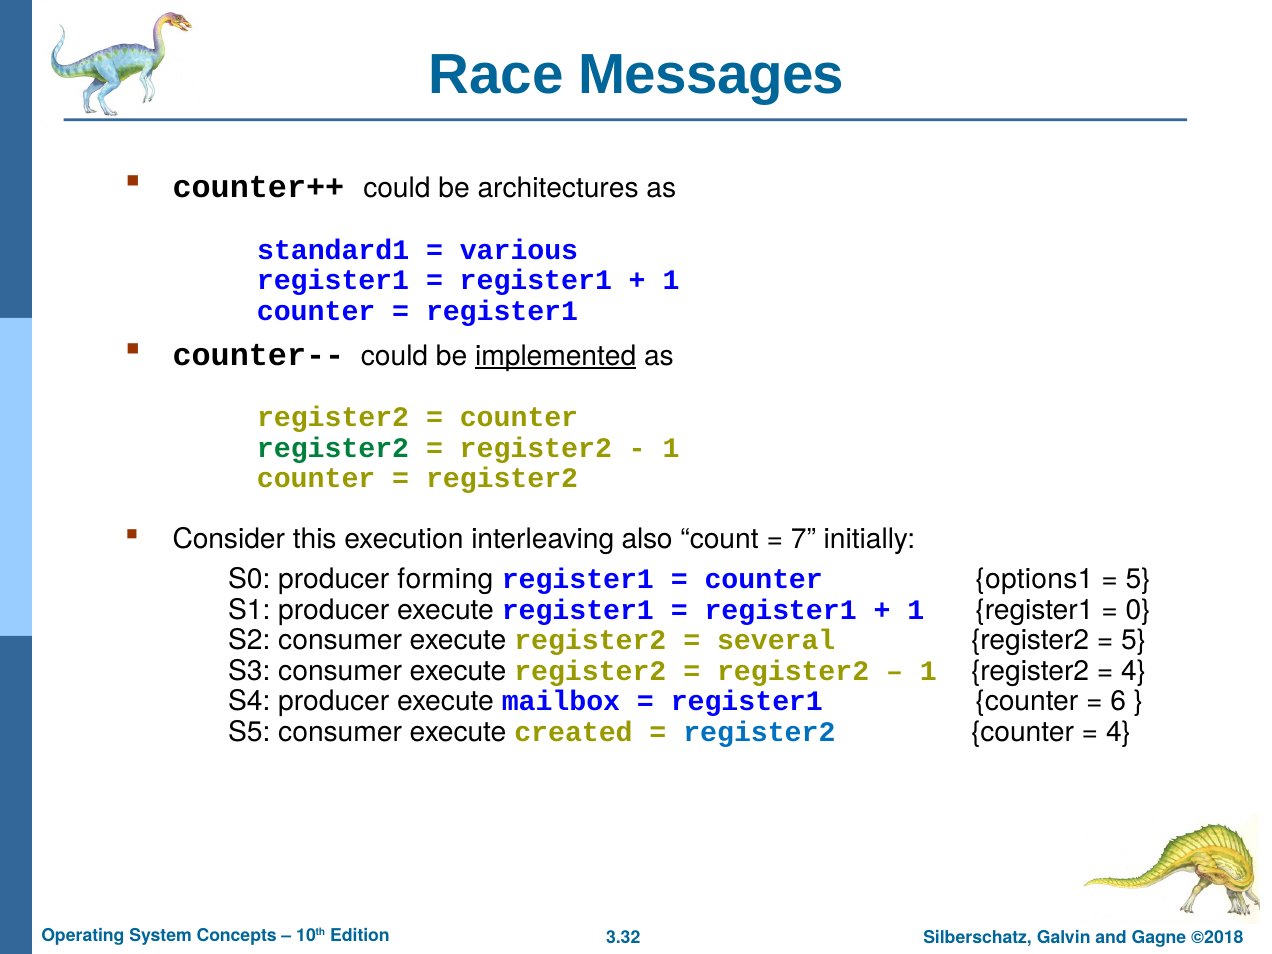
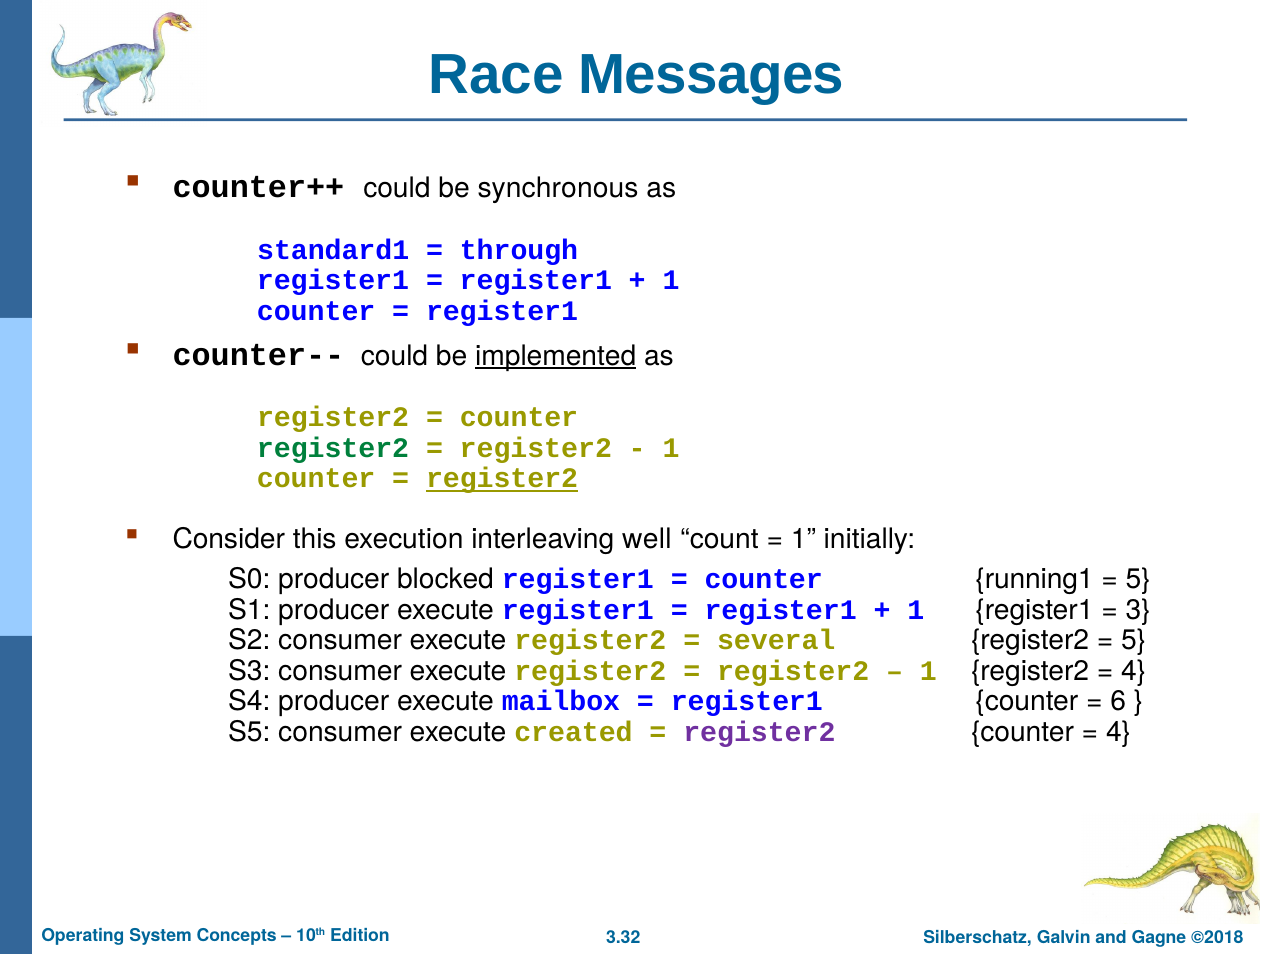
architectures: architectures -> synchronous
various: various -> through
register2 at (502, 479) underline: none -> present
also: also -> well
7 at (803, 539): 7 -> 1
forming: forming -> blocked
options1: options1 -> running1
0: 0 -> 3
register2 at (759, 732) colour: blue -> purple
